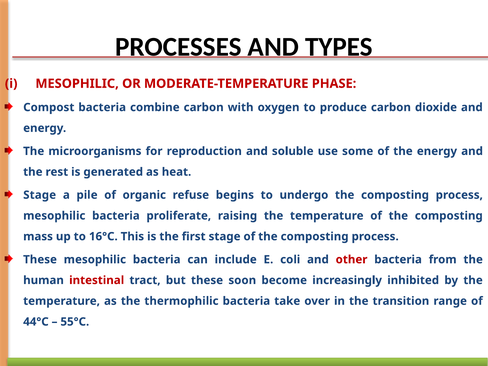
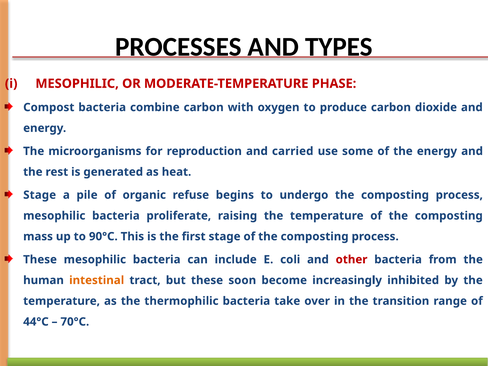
soluble: soluble -> carried
16°C: 16°C -> 90°C
intestinal colour: red -> orange
55°C: 55°C -> 70°C
